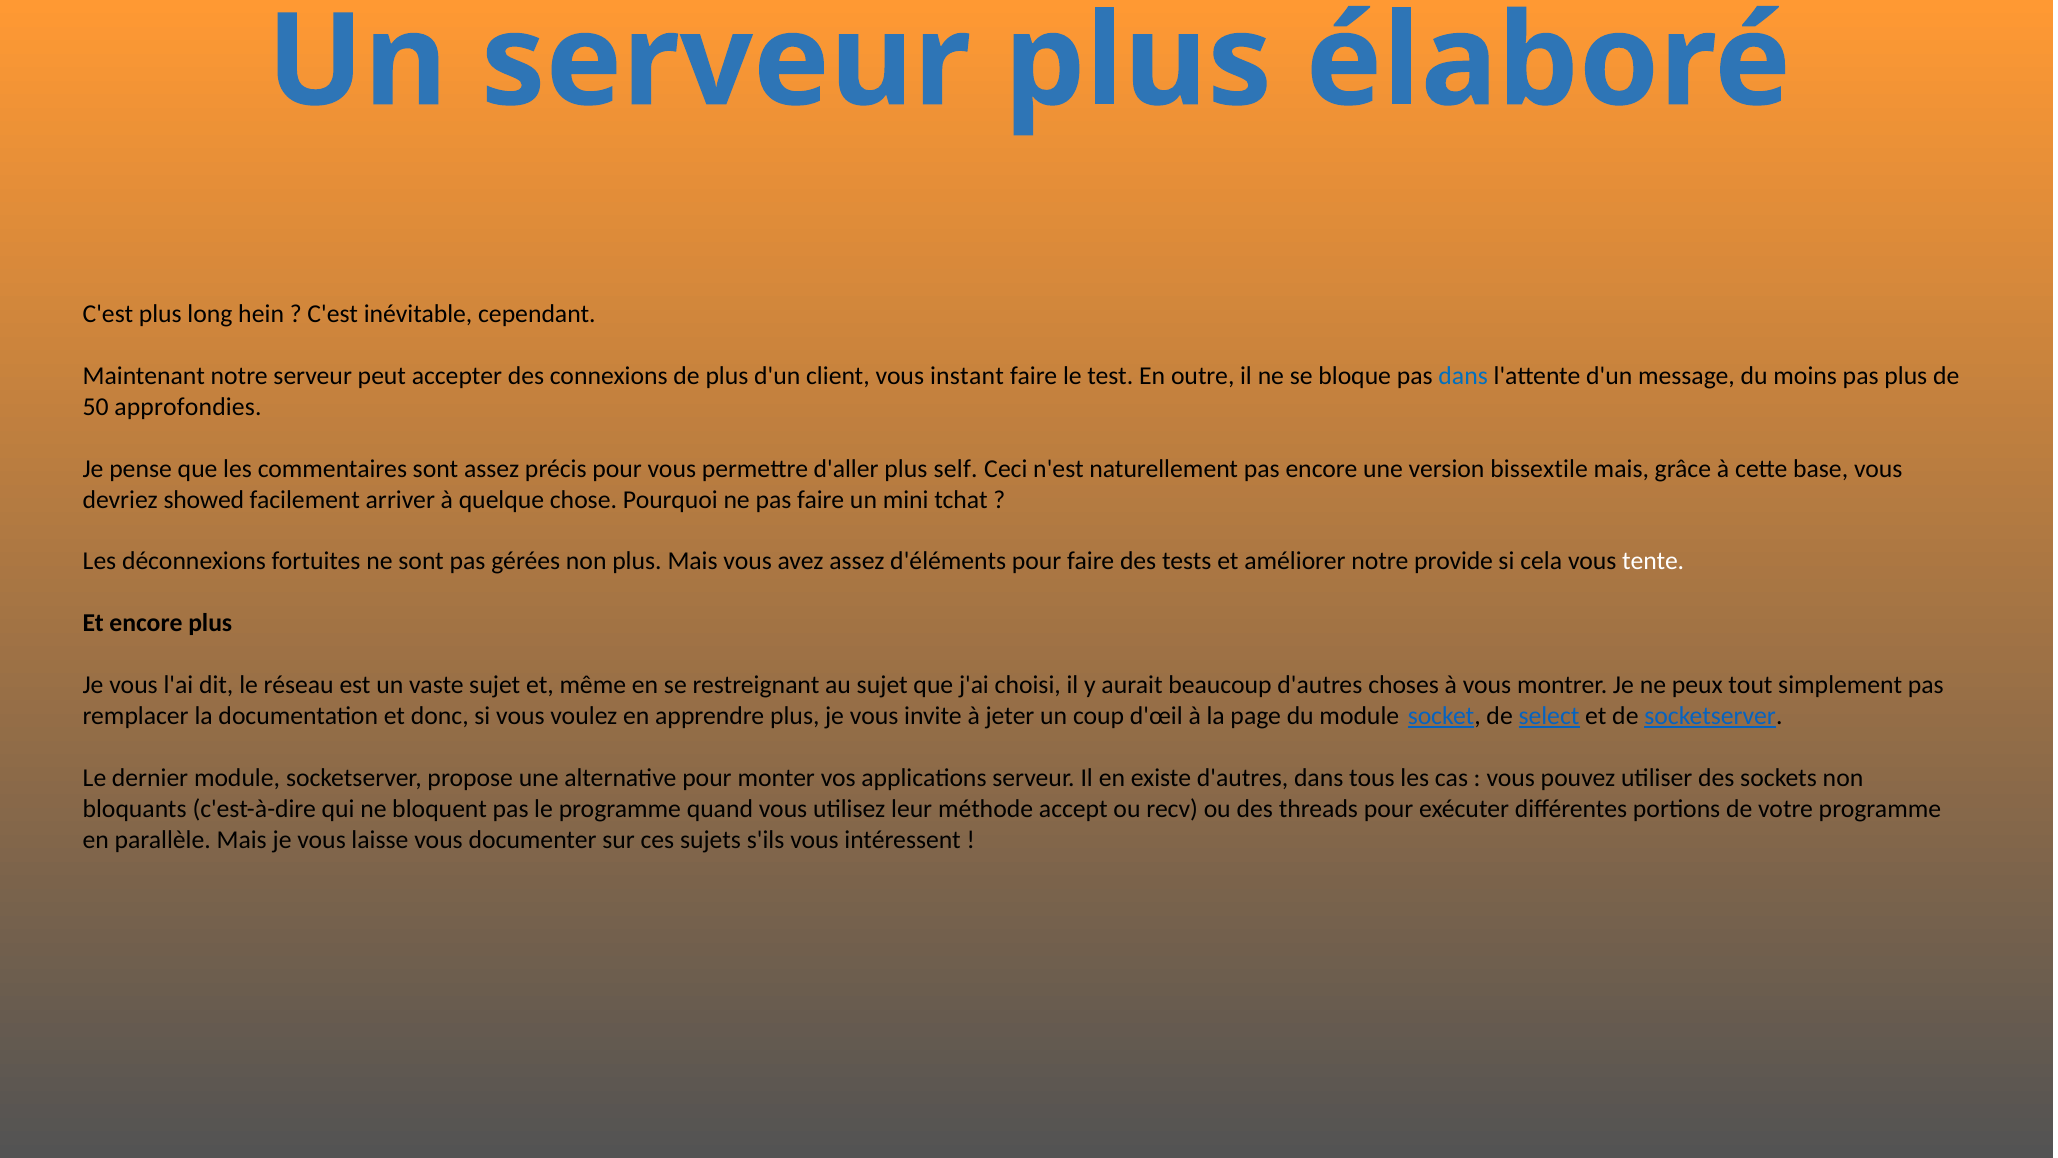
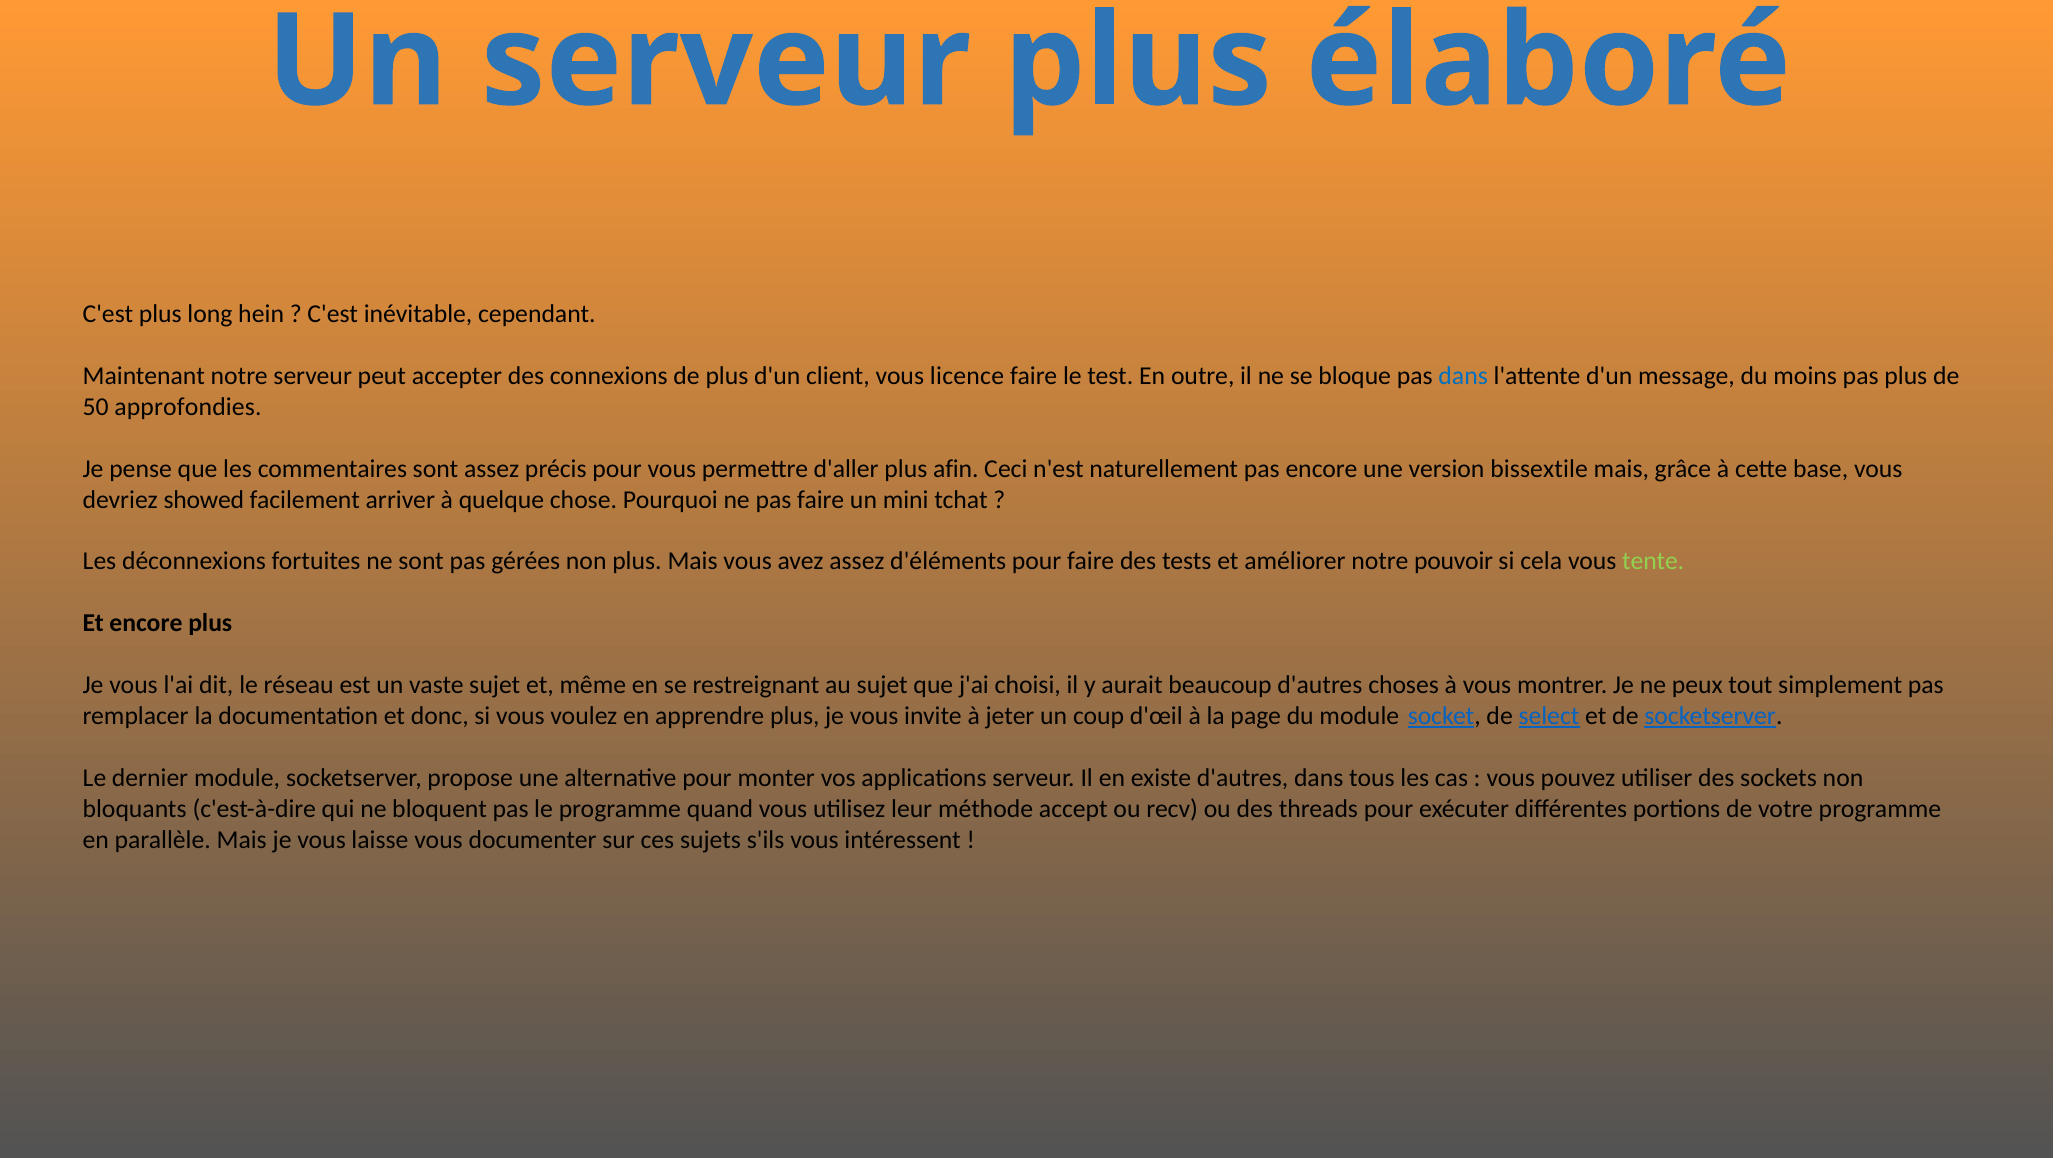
instant: instant -> licence
self: self -> afin
provide: provide -> pouvoir
tente colour: white -> light green
